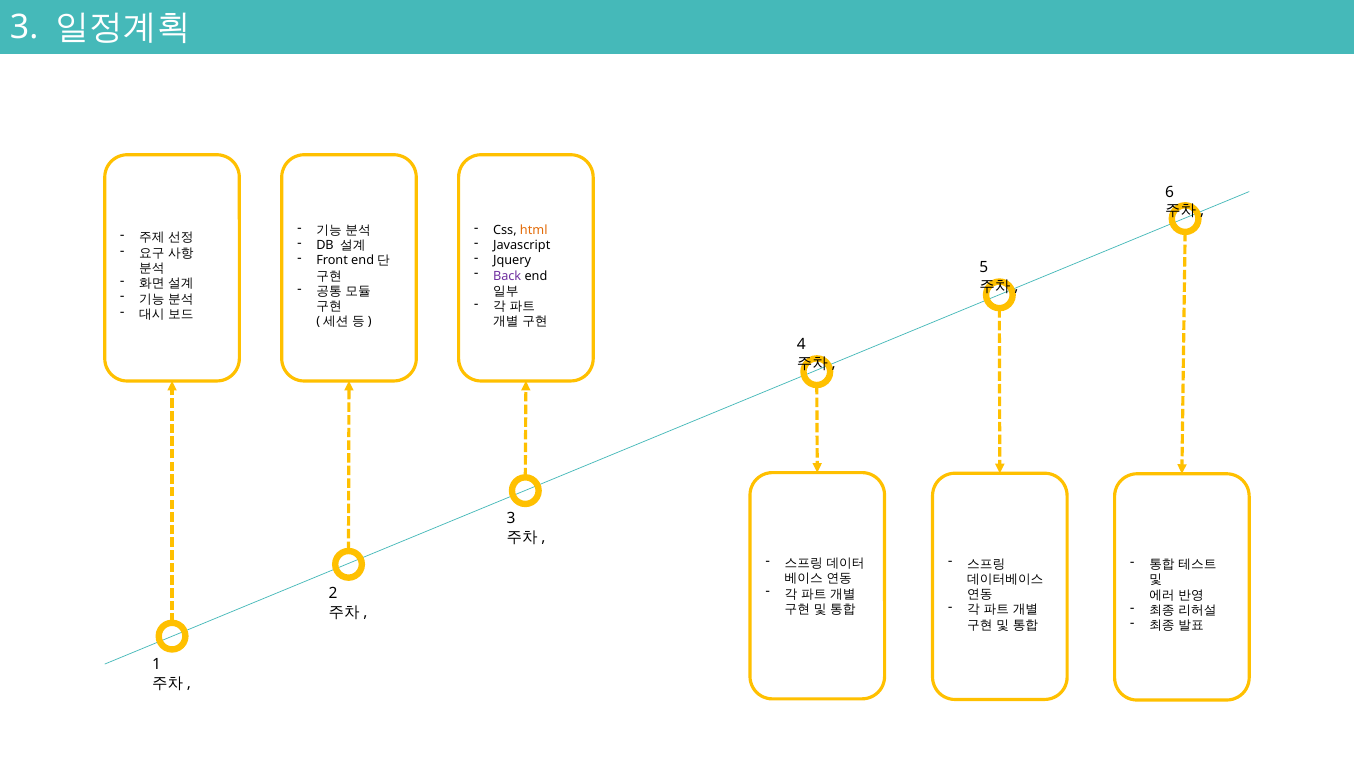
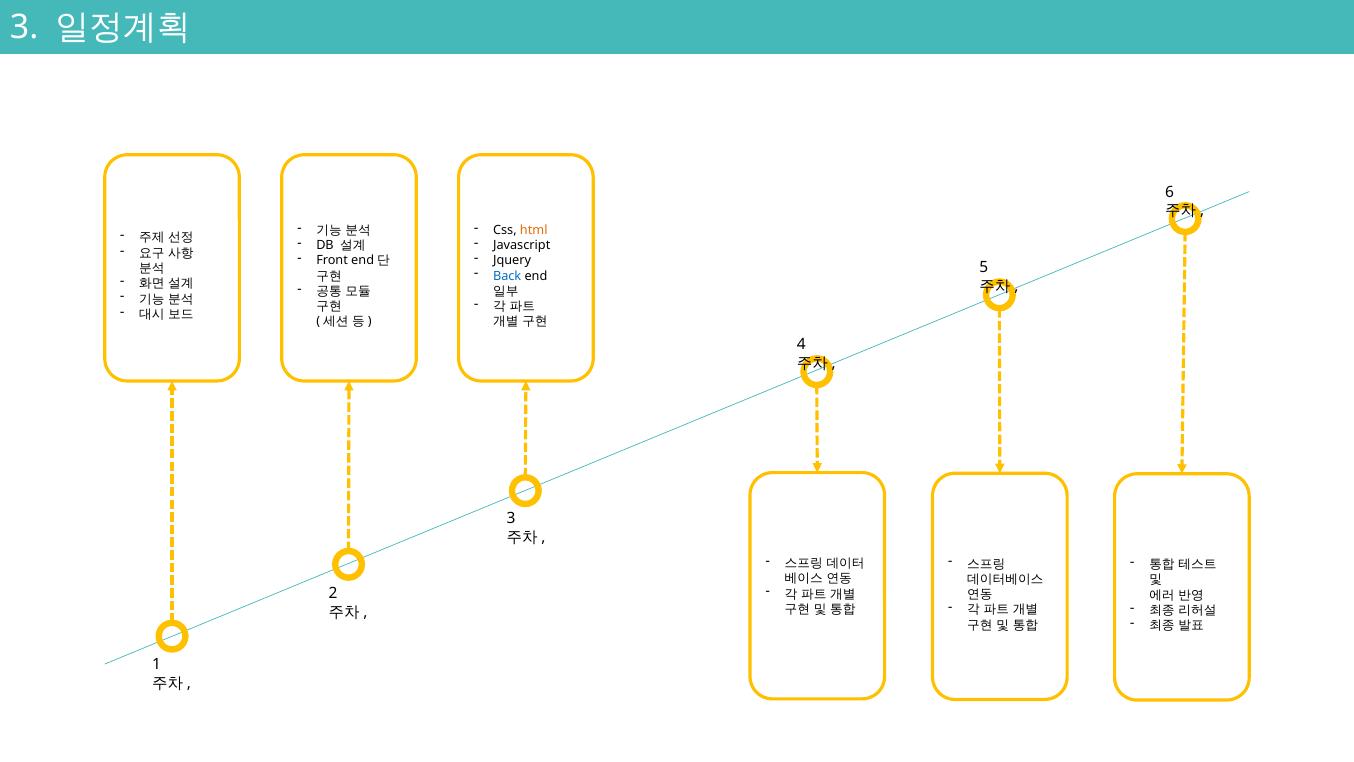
Back colour: purple -> blue
